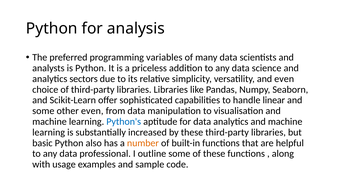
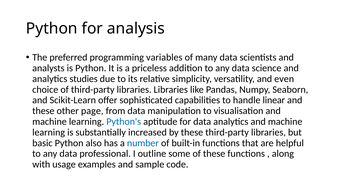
sectors: sectors -> studies
some at (43, 111): some -> these
other even: even -> page
number colour: orange -> blue
